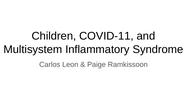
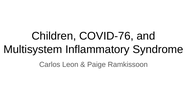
COVID-11: COVID-11 -> COVID-76
